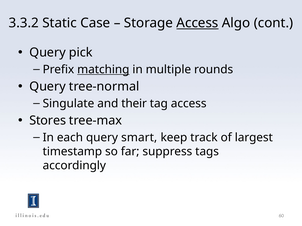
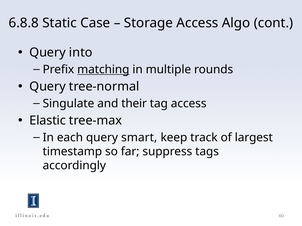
3.3.2: 3.3.2 -> 6.8.8
Access at (197, 23) underline: present -> none
pick: pick -> into
Stores: Stores -> Elastic
